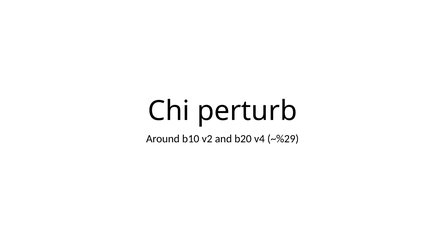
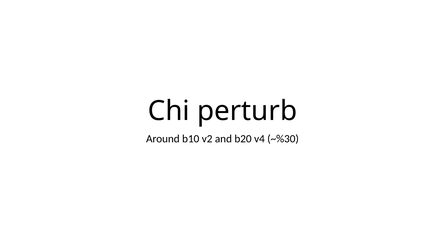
~%29: ~%29 -> ~%30
